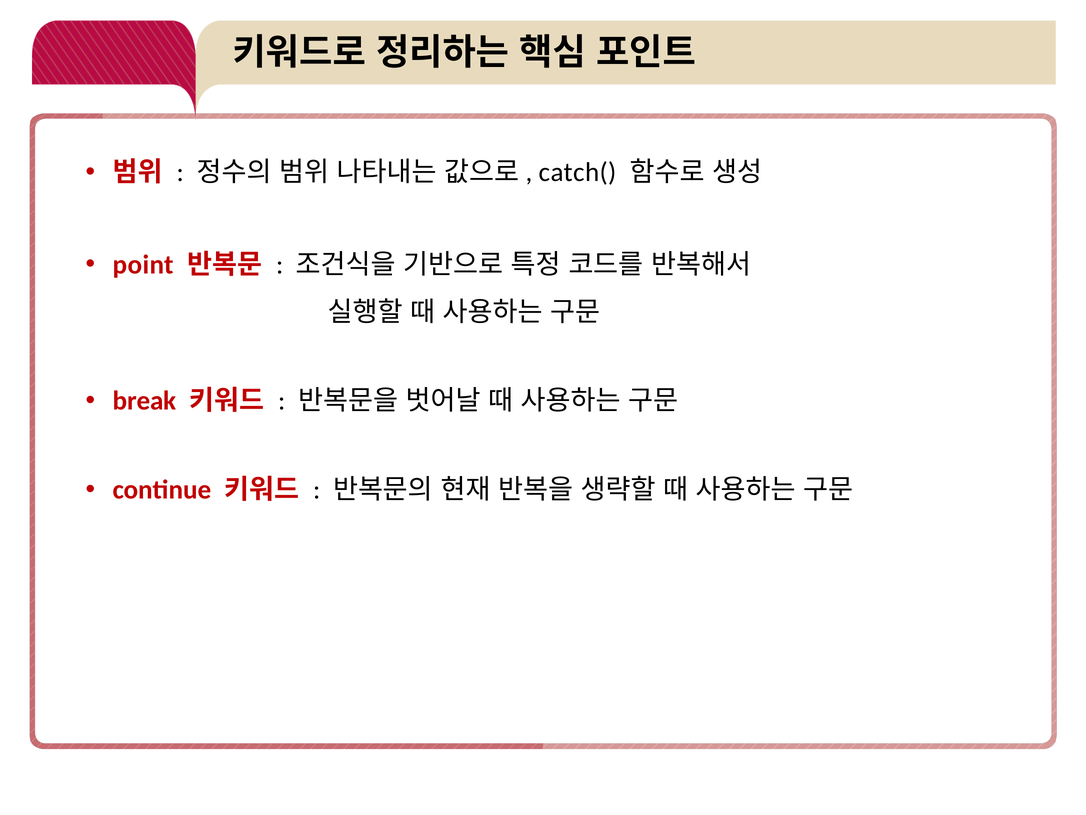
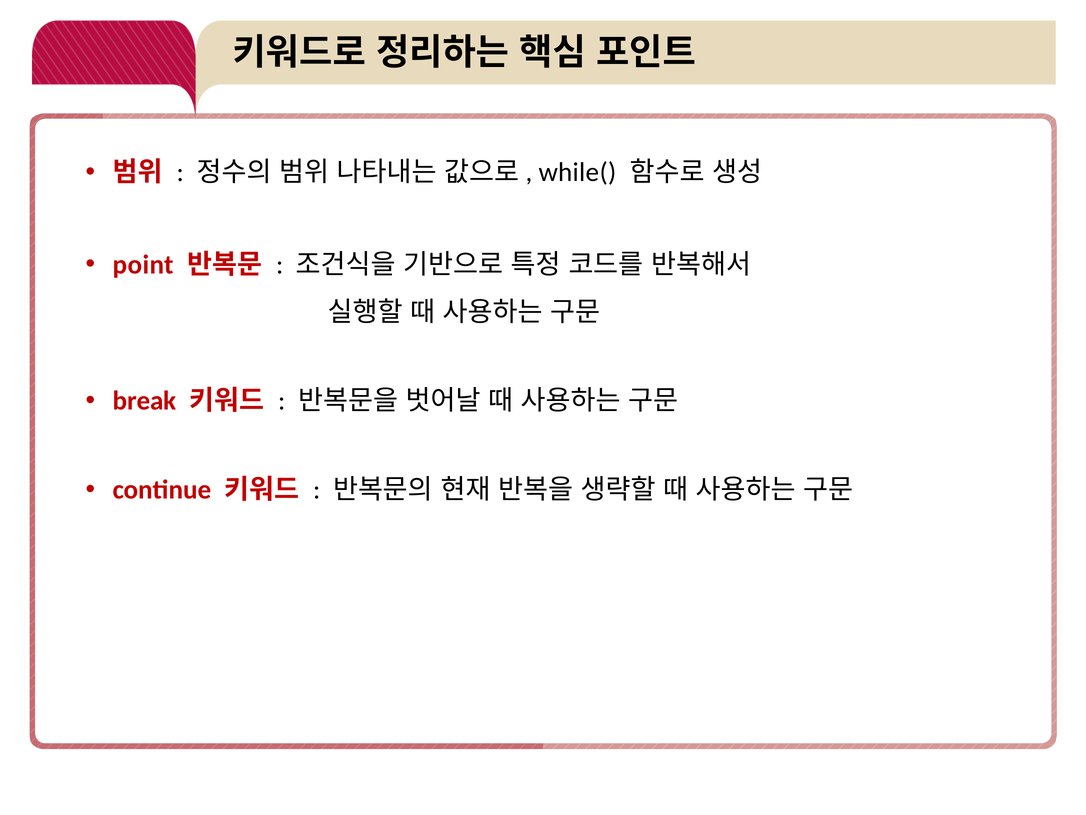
catch(: catch( -> while(
